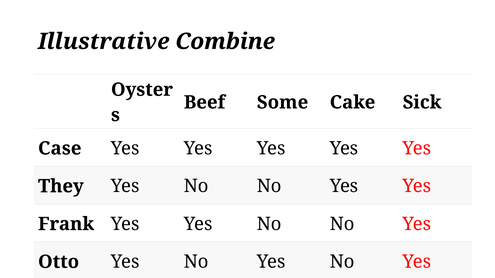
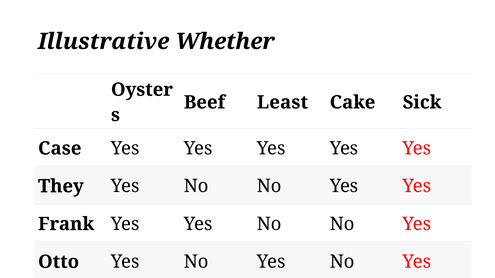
Combine: Combine -> Whether
Some: Some -> Least
